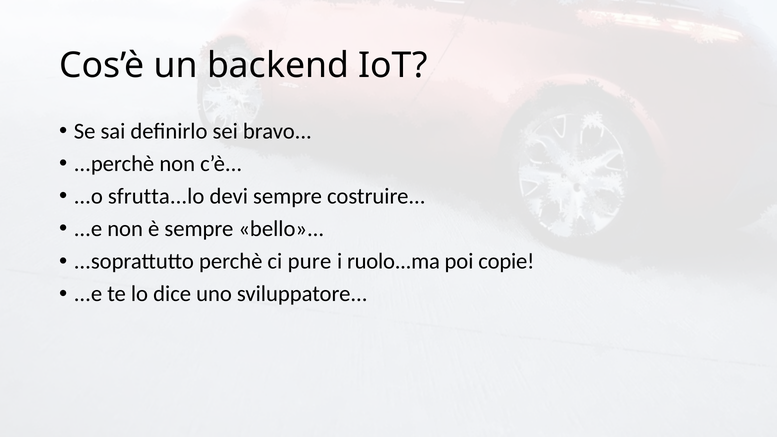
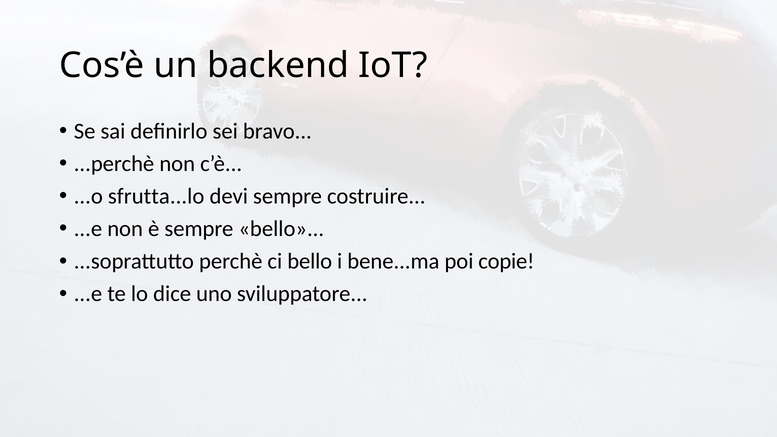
ci pure: pure -> bello
ruolo...ma: ruolo...ma -> bene...ma
